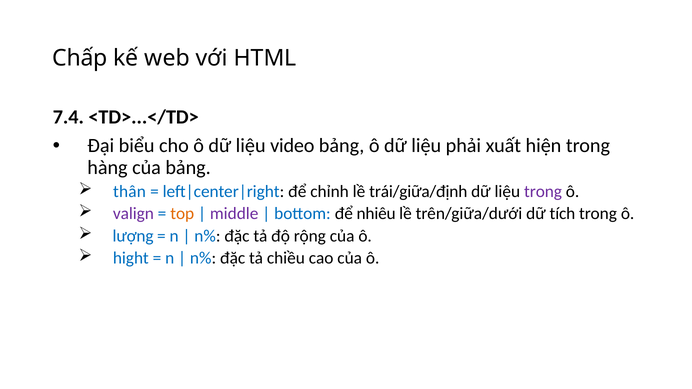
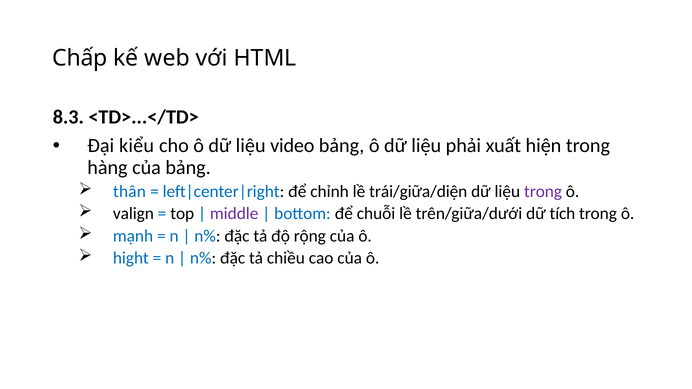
7.4: 7.4 -> 8.3
biểu: biểu -> kiểu
trái/giữa/định: trái/giữa/định -> trái/giữa/diện
valign colour: purple -> black
top colour: orange -> black
nhiêu: nhiêu -> chuỗi
lượng: lượng -> mạnh
